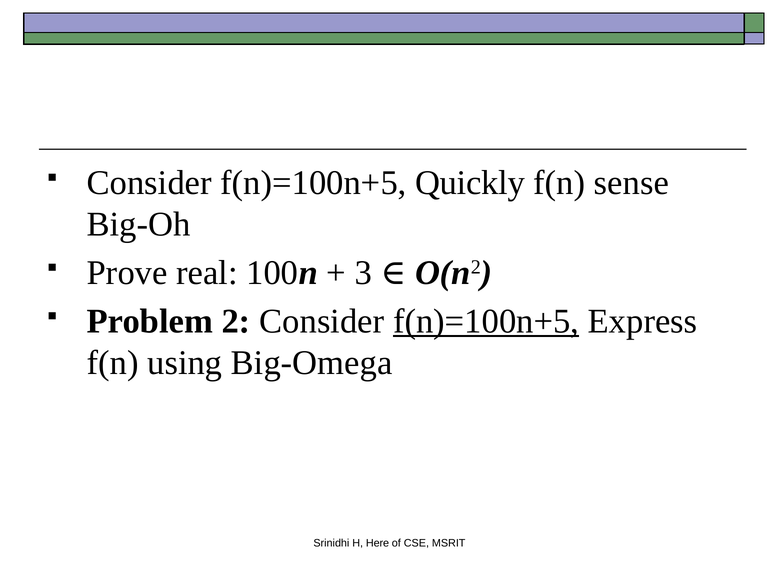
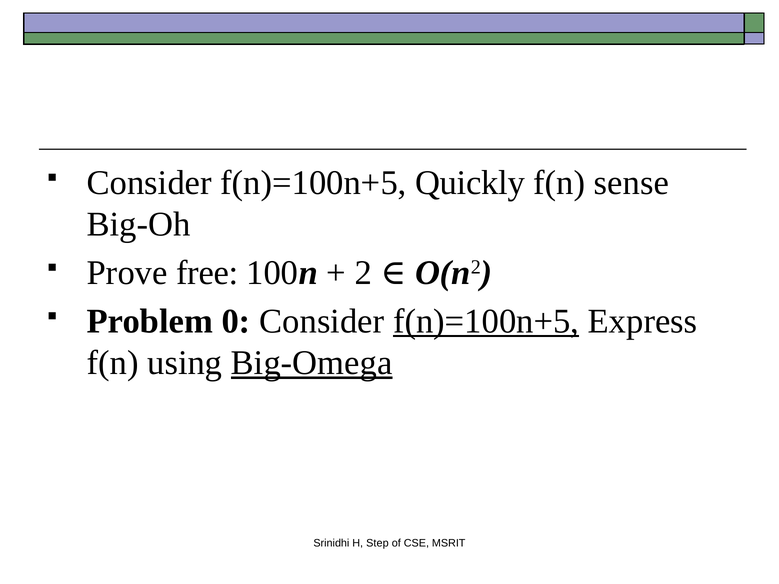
real: real -> free
3: 3 -> 2
2: 2 -> 0
Big-Omega underline: none -> present
Here: Here -> Step
